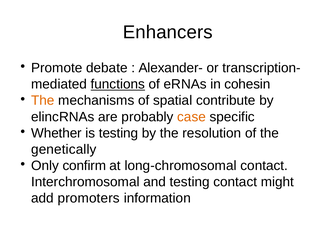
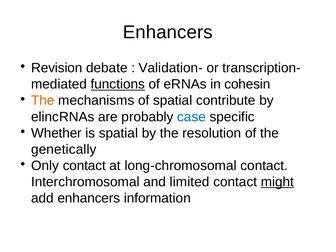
Promote: Promote -> Revision
Alexander-: Alexander- -> Validation-
case colour: orange -> blue
is testing: testing -> spatial
Only confirm: confirm -> contact
and testing: testing -> limited
might underline: none -> present
add promoters: promoters -> enhancers
